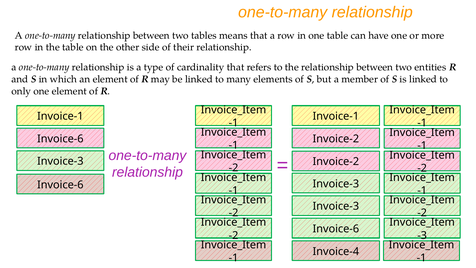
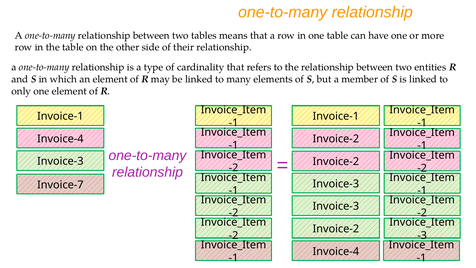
Invoice-6 at (60, 139): Invoice-6 -> Invoice-4
Invoice-6 at (60, 185): Invoice-6 -> Invoice-7
Invoice-6 at (336, 229): Invoice-6 -> Invoice-2
